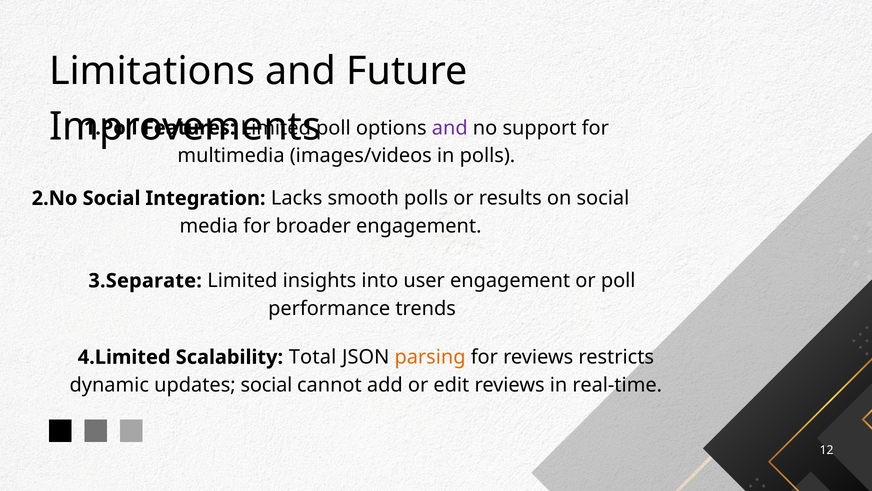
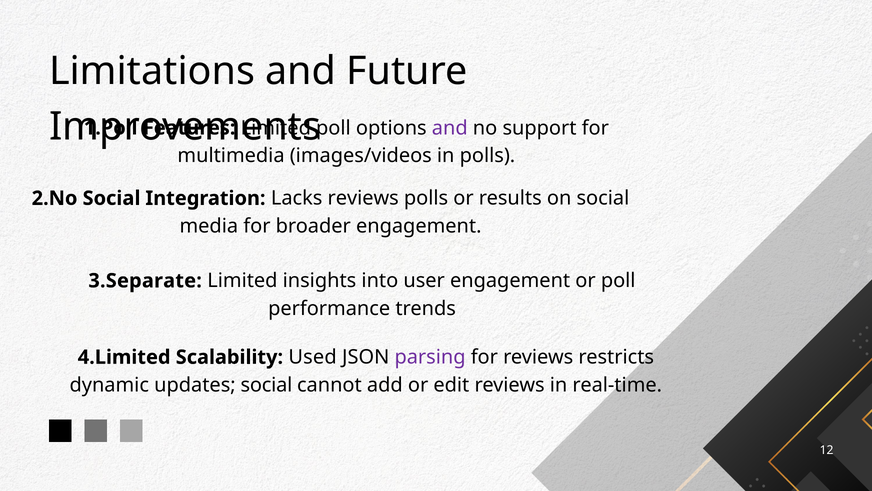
Lacks smooth: smooth -> reviews
Total: Total -> Used
parsing colour: orange -> purple
